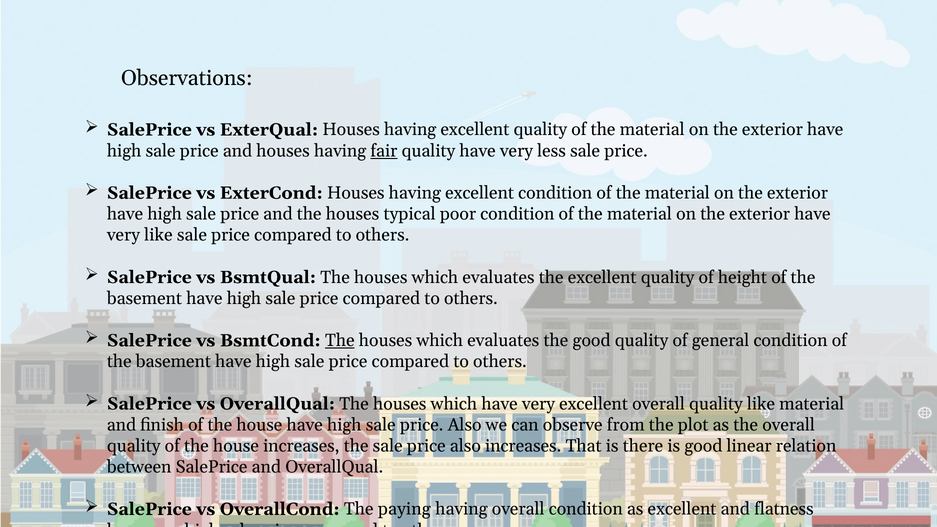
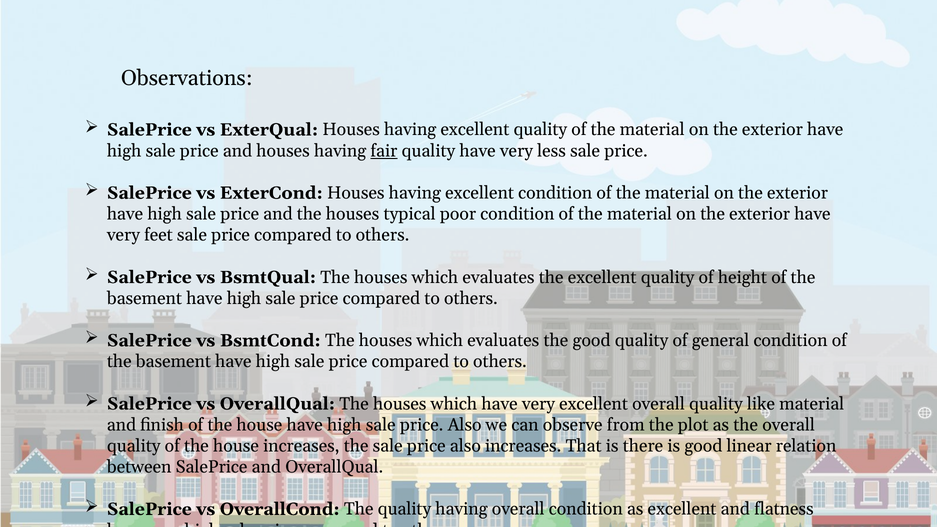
very like: like -> feet
The at (340, 341) underline: present -> none
The paying: paying -> quality
